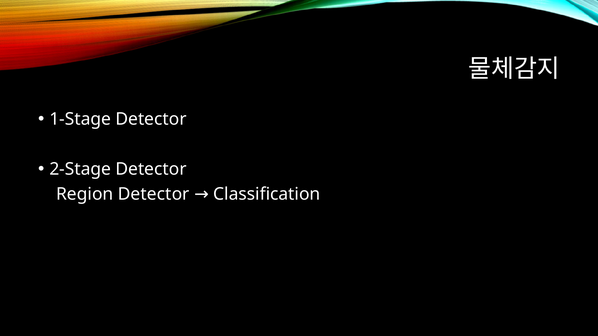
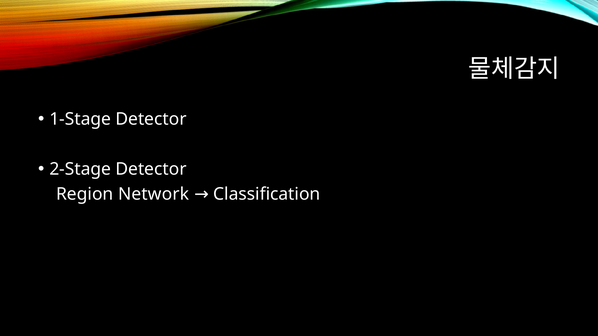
Region Detector: Detector -> Network
